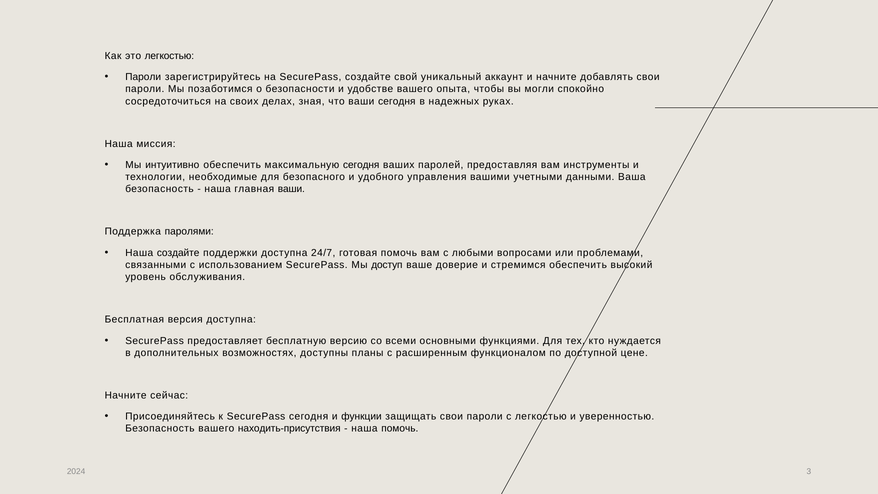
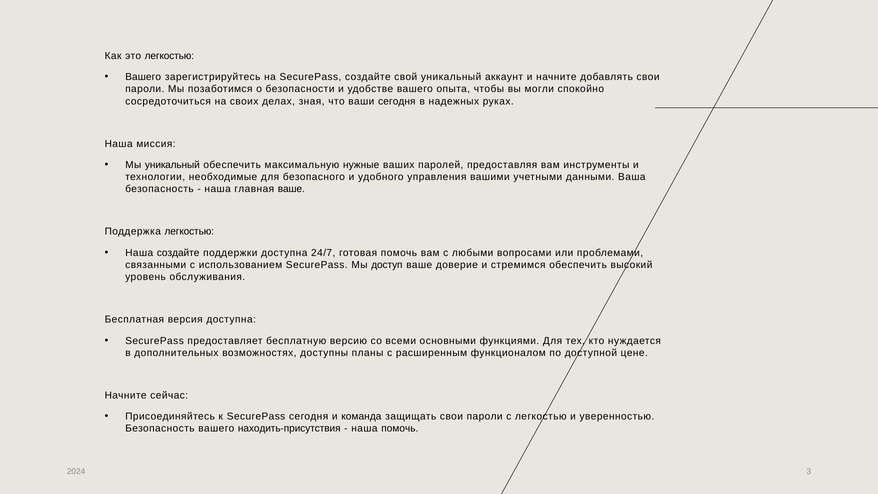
Пароли at (143, 77): Пароли -> Вашего
Мы интуитивно: интуитивно -> уникальный
максимальную сегодня: сегодня -> нужные
главная ваши: ваши -> ваше
Поддержка паролями: паролями -> легкостью
функции: функции -> команда
